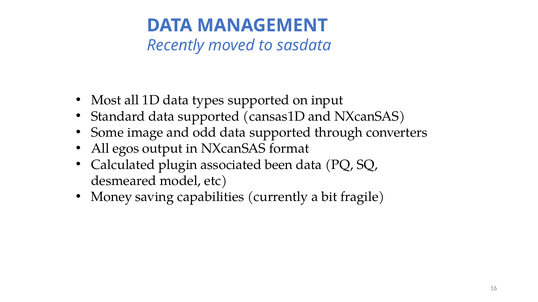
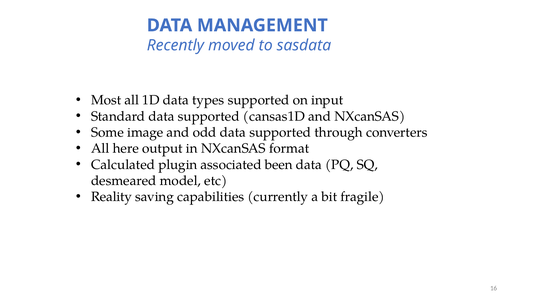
egos: egos -> here
Money: Money -> Reality
